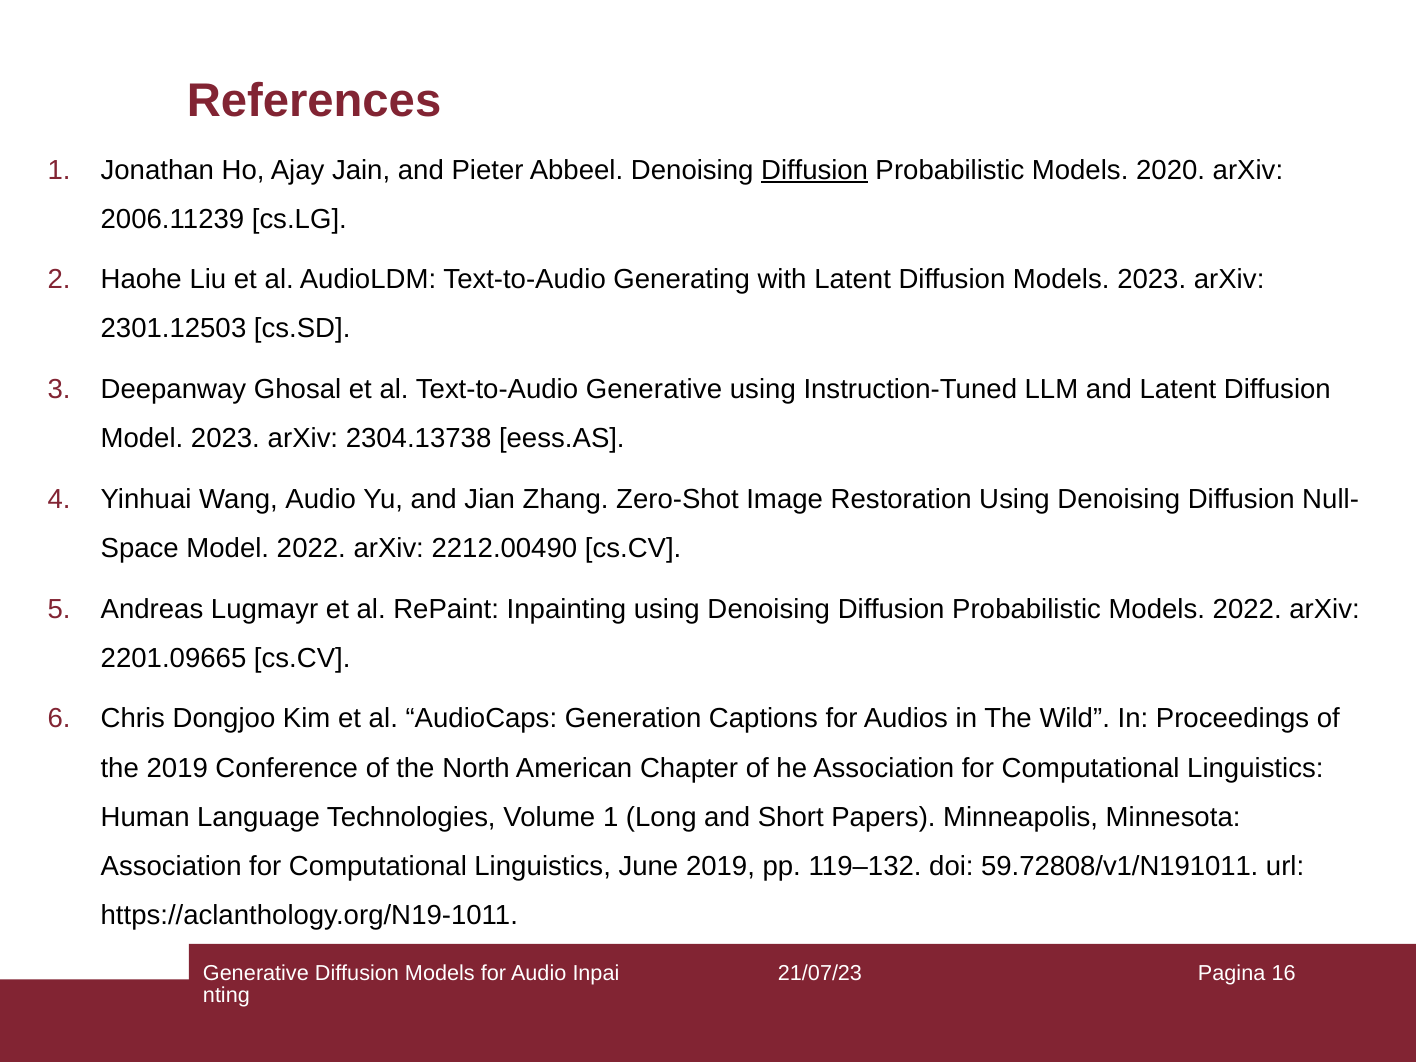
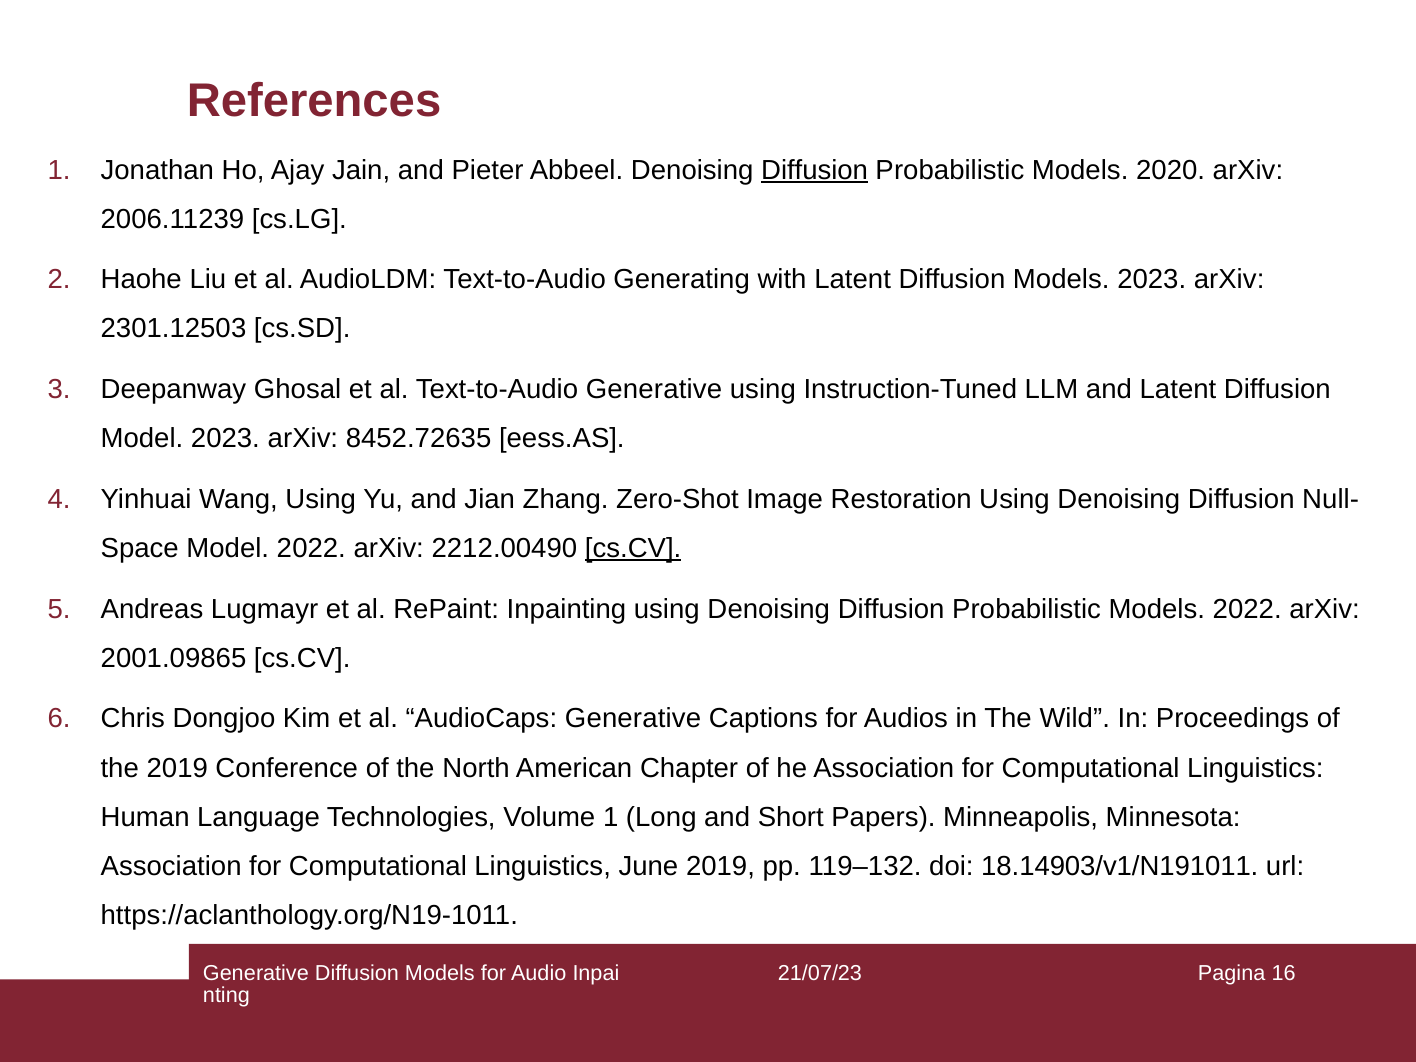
2304.13738: 2304.13738 -> 8452.72635
Wang Audio: Audio -> Using
cs.CV at (633, 548) underline: none -> present
2201.09665: 2201.09665 -> 2001.09865
AudioCaps Generation: Generation -> Generative
59.72808/v1/N191011: 59.72808/v1/N191011 -> 18.14903/v1/N191011
